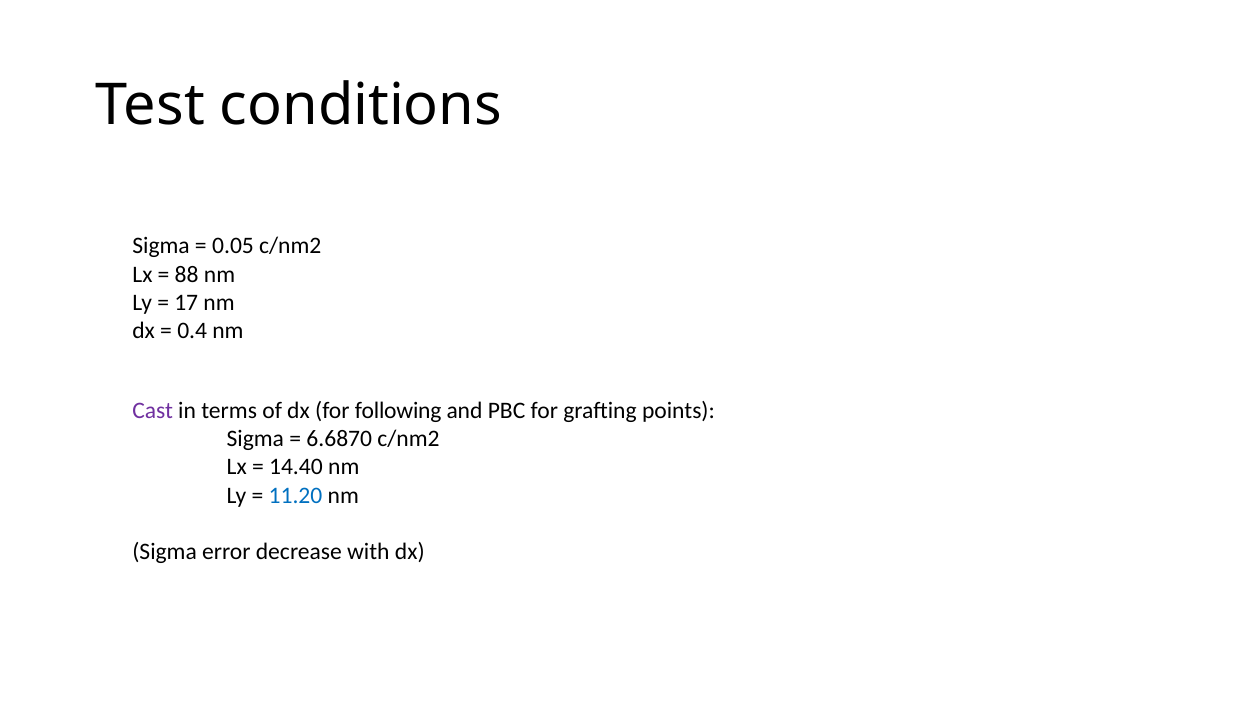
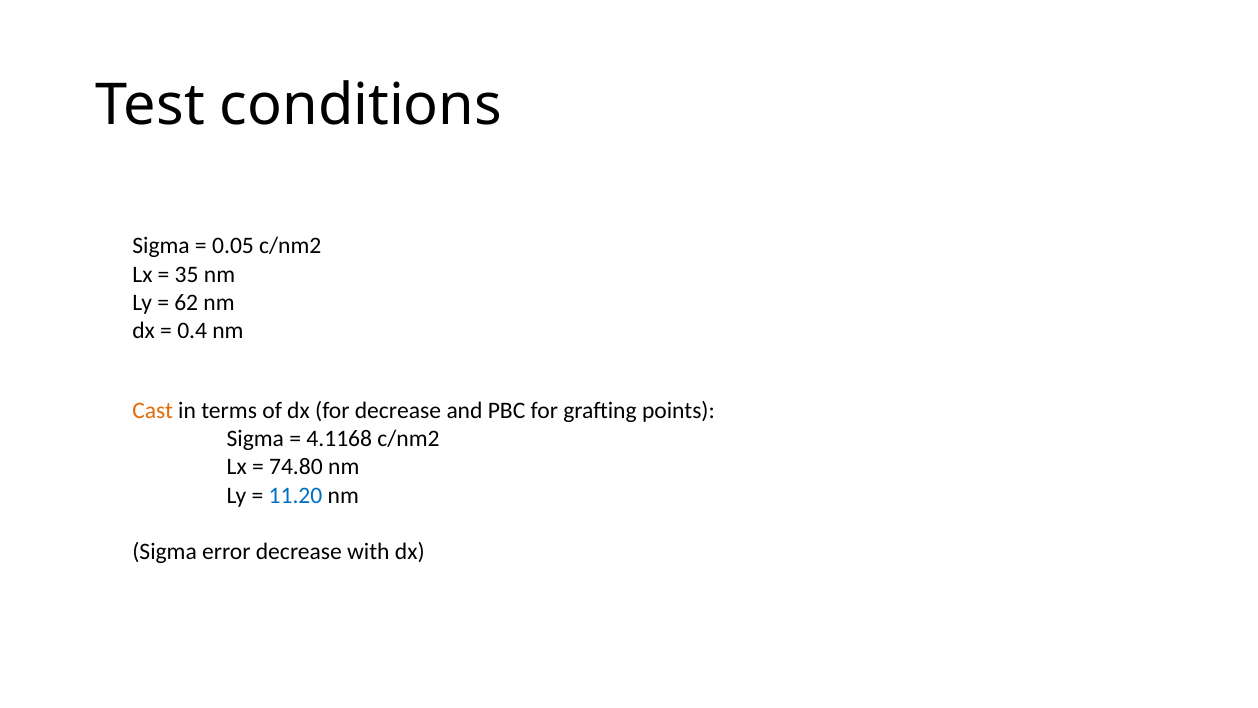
88: 88 -> 35
17: 17 -> 62
Cast colour: purple -> orange
for following: following -> decrease
6.6870: 6.6870 -> 4.1168
14.40: 14.40 -> 74.80
